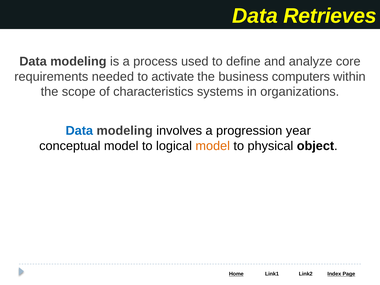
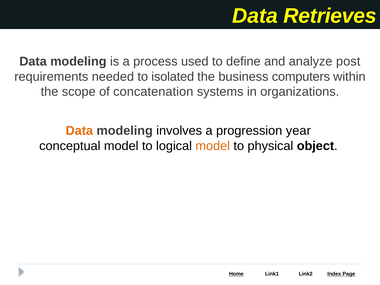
core: core -> post
activate: activate -> isolated
characteristics: characteristics -> concatenation
Data at (79, 131) colour: blue -> orange
